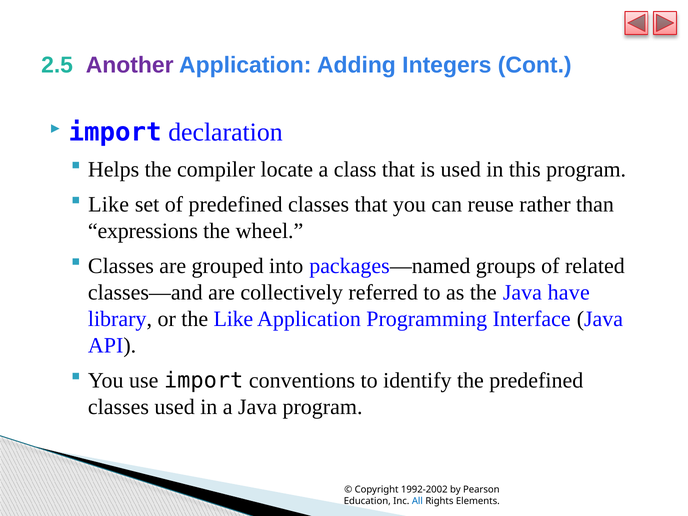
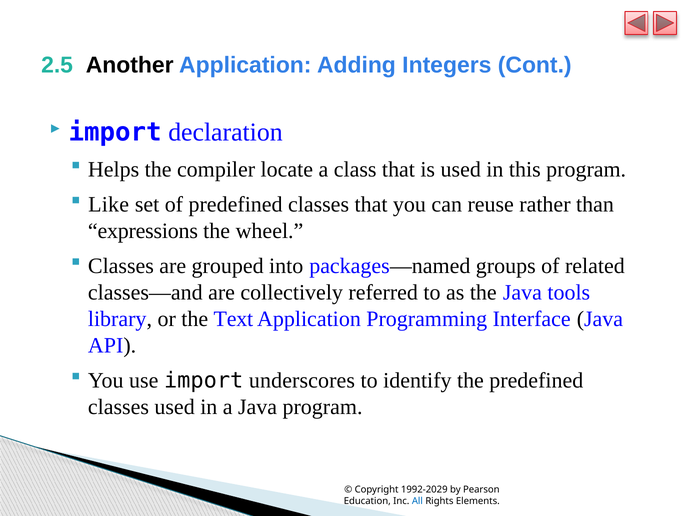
Another colour: purple -> black
have: have -> tools
the Like: Like -> Text
conventions: conventions -> underscores
1992-2002: 1992-2002 -> 1992-2029
